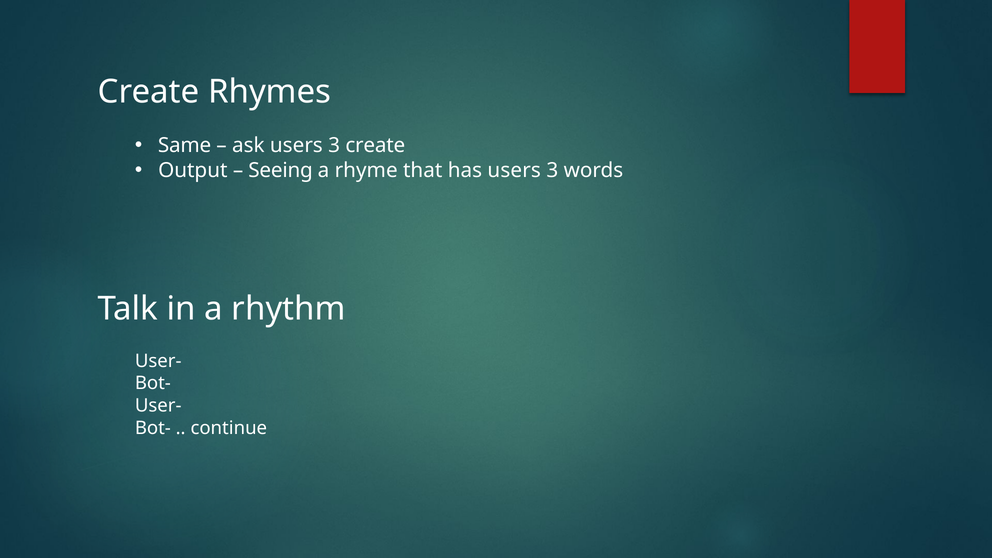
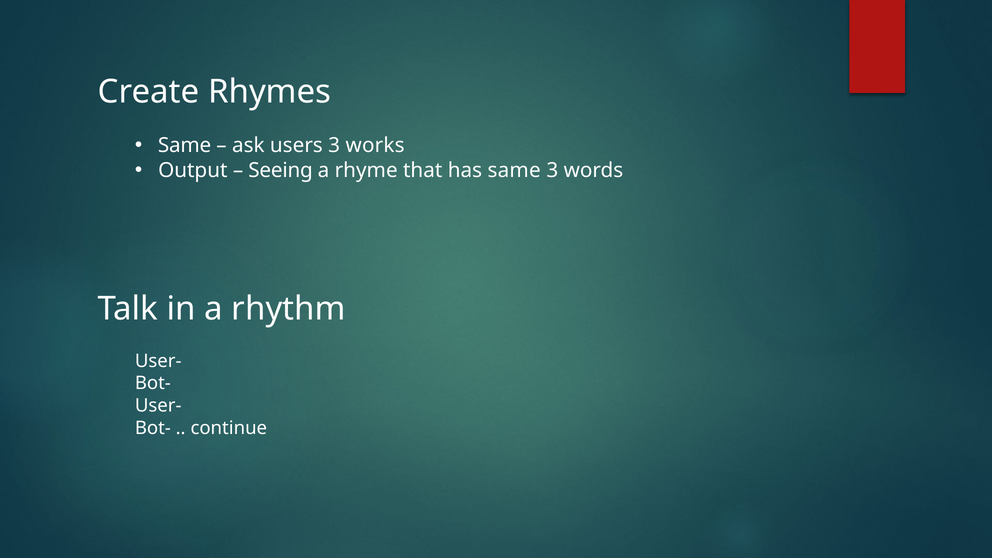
3 create: create -> works
has users: users -> same
